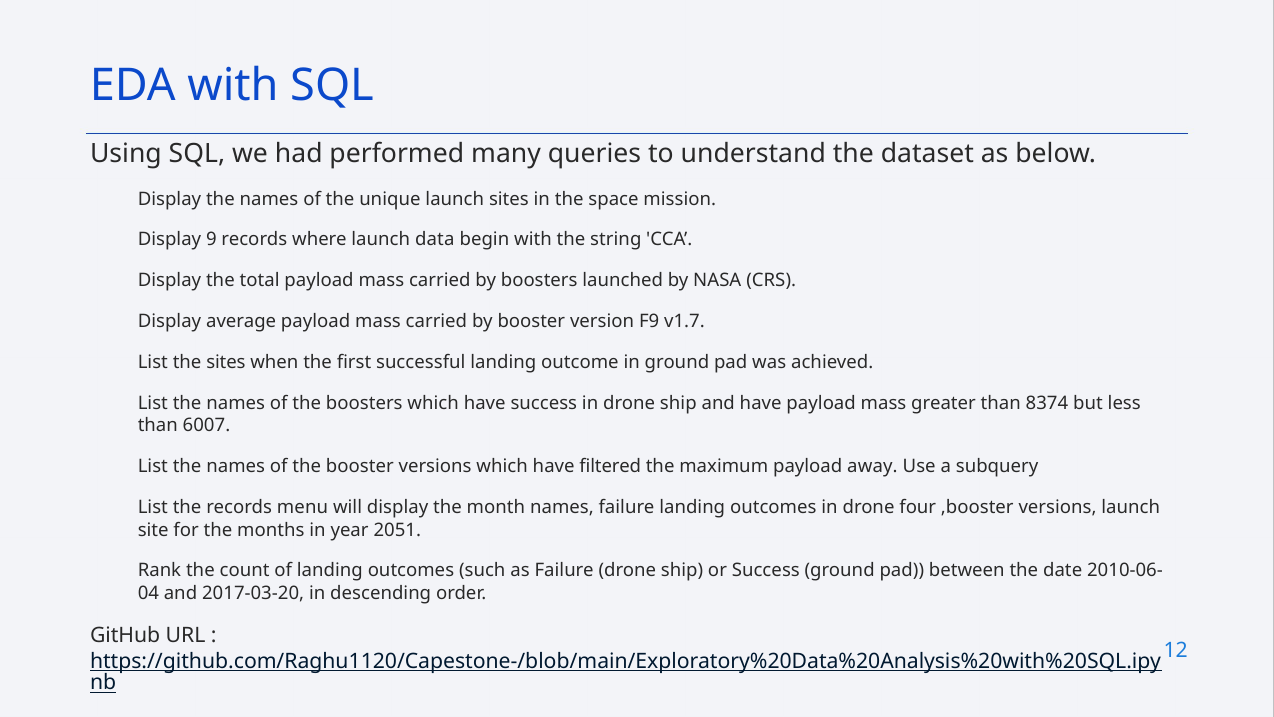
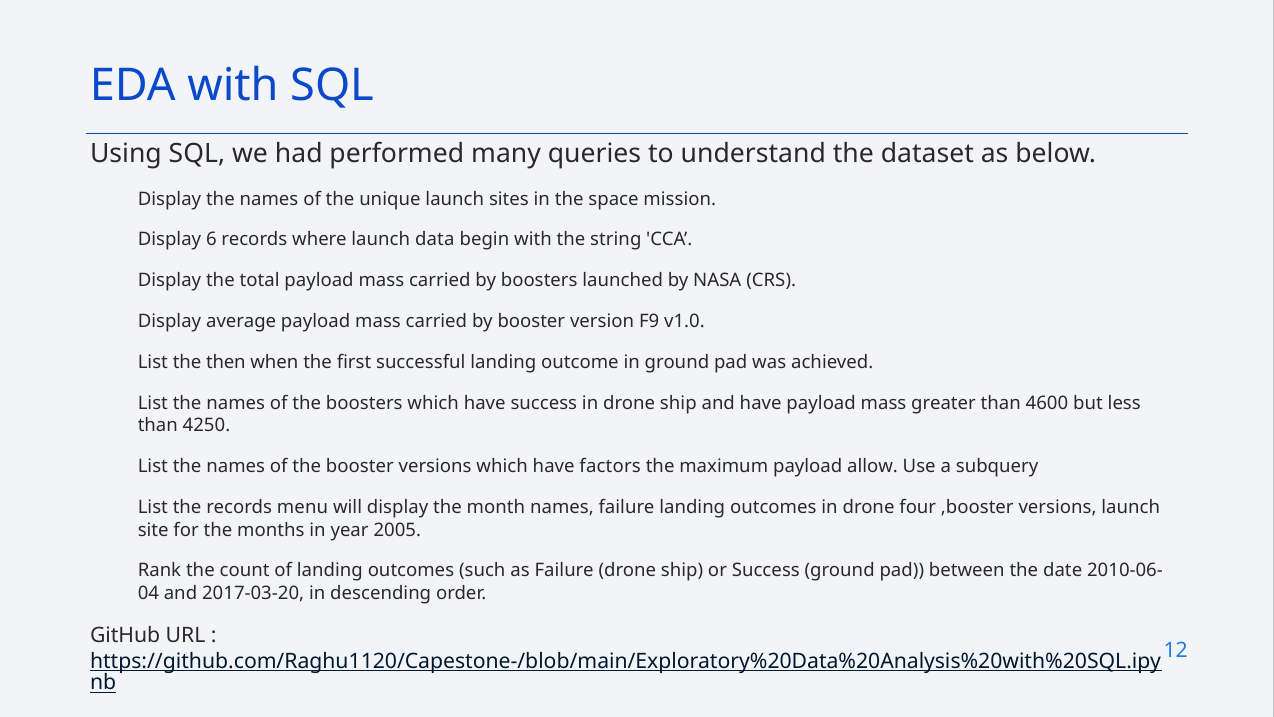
9: 9 -> 6
v1.7: v1.7 -> v1.0
the sites: sites -> then
8374: 8374 -> 4600
6007: 6007 -> 4250
filtered: filtered -> factors
away: away -> allow
2051: 2051 -> 2005
